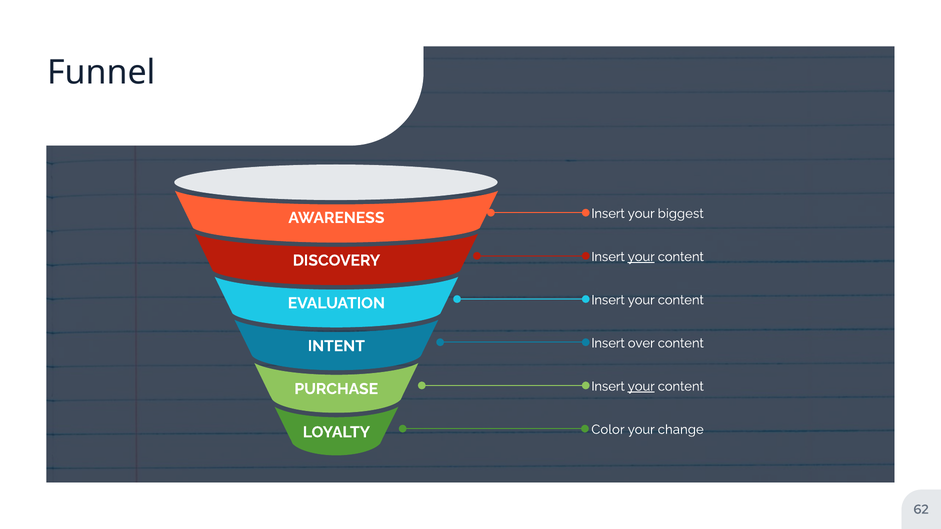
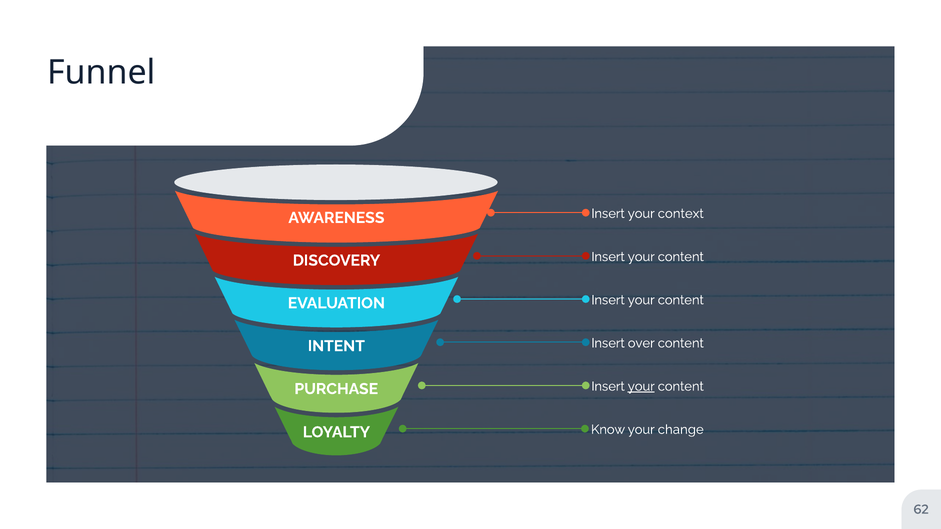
biggest: biggest -> context
your at (641, 257) underline: present -> none
Color: Color -> Know
